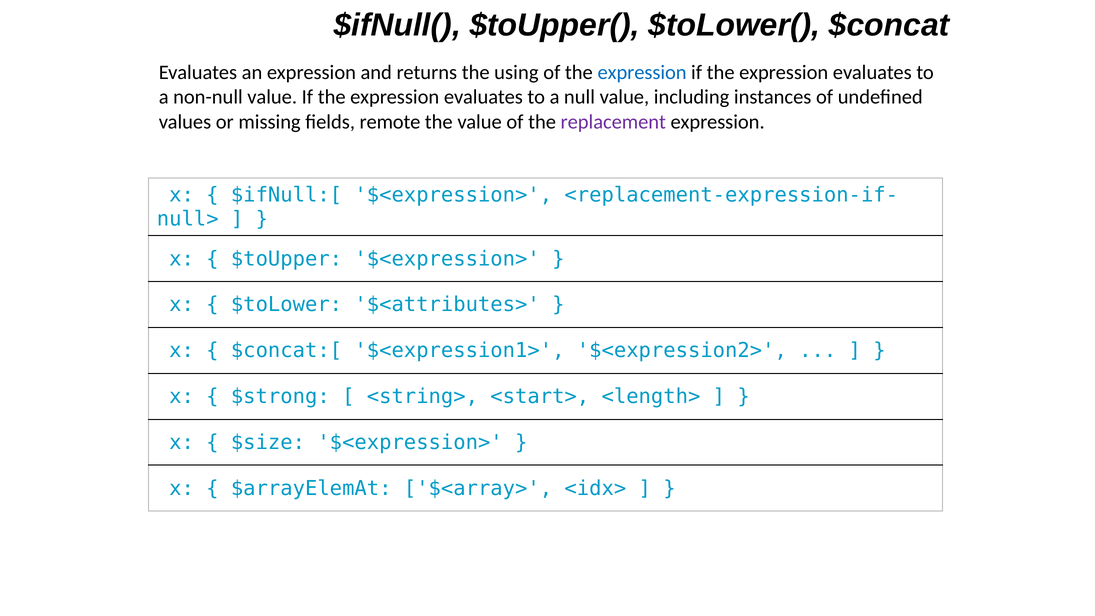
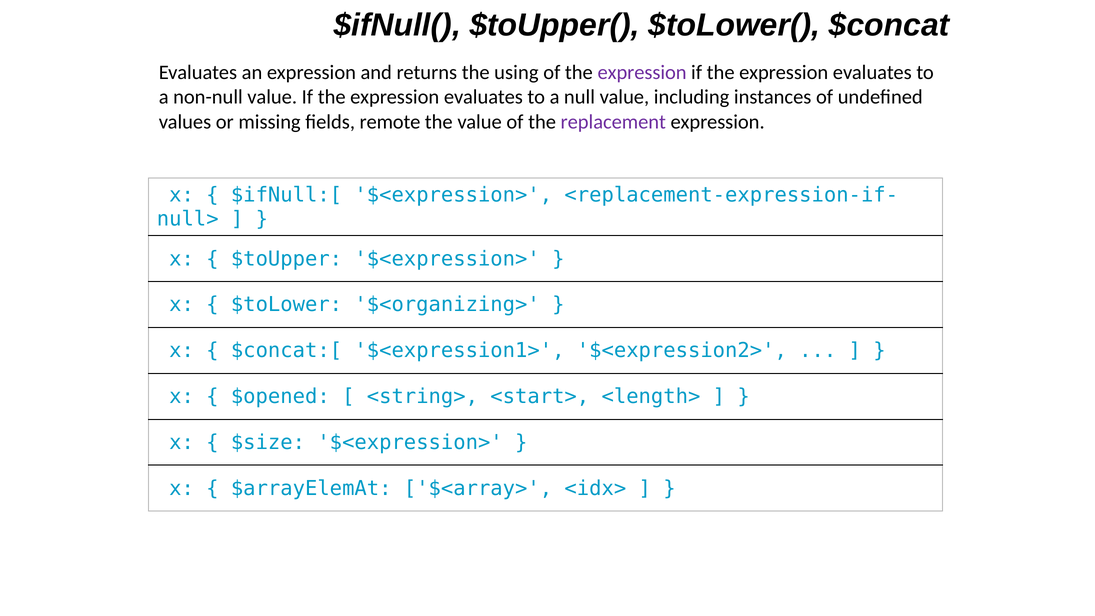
expression at (642, 73) colour: blue -> purple
$<attributes>: $<attributes> -> $<organizing>
$strong: $strong -> $opened
